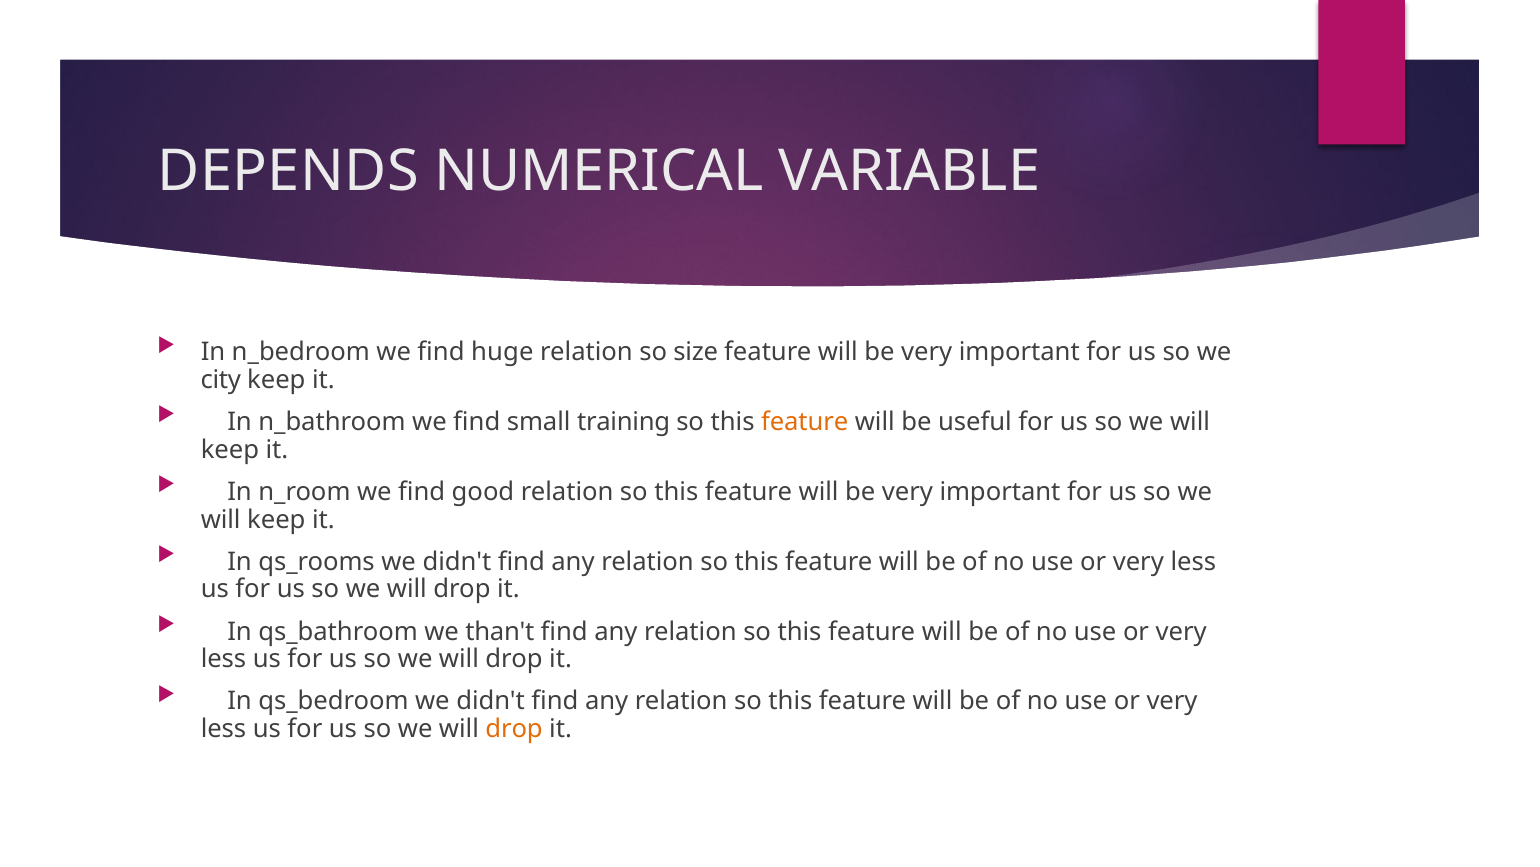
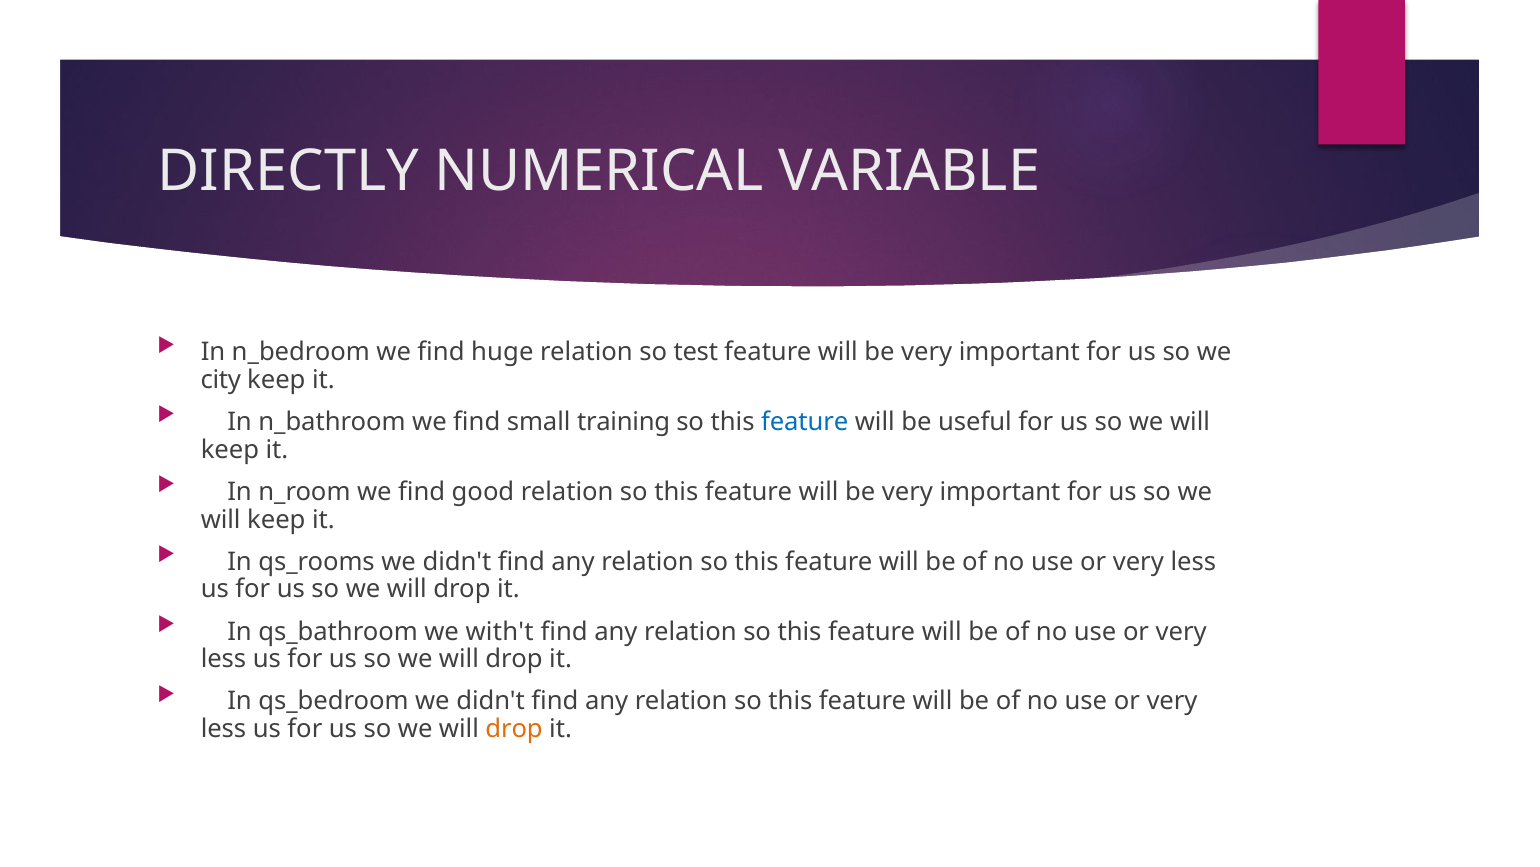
DEPENDS: DEPENDS -> DIRECTLY
size: size -> test
feature at (805, 422) colour: orange -> blue
than't: than't -> with't
